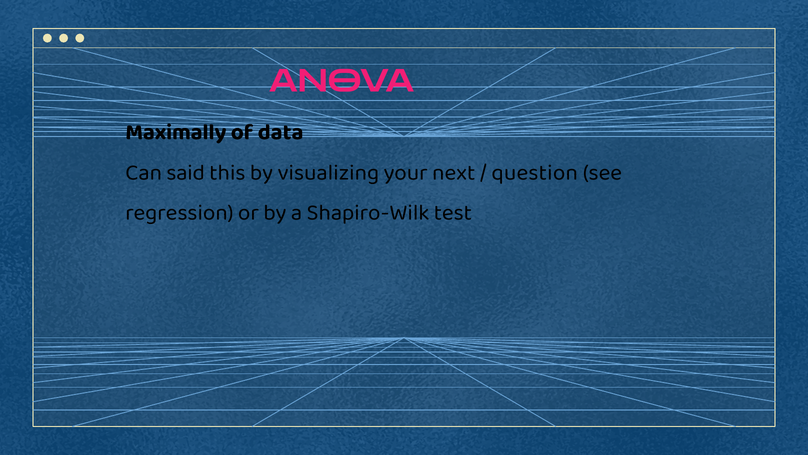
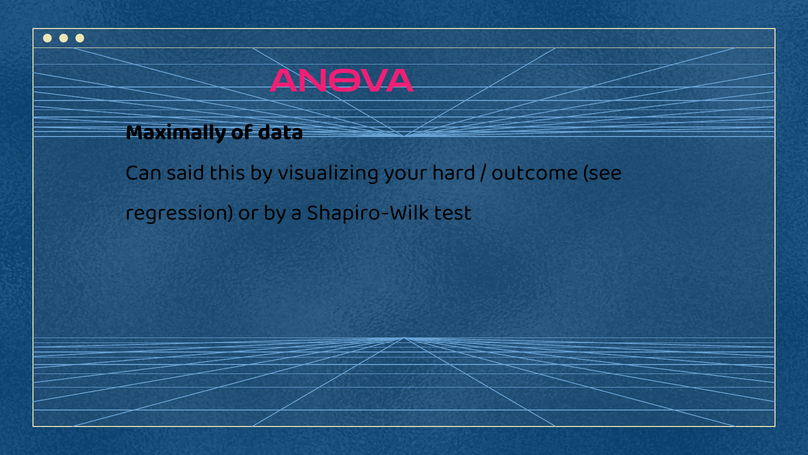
next: next -> hard
question: question -> outcome
